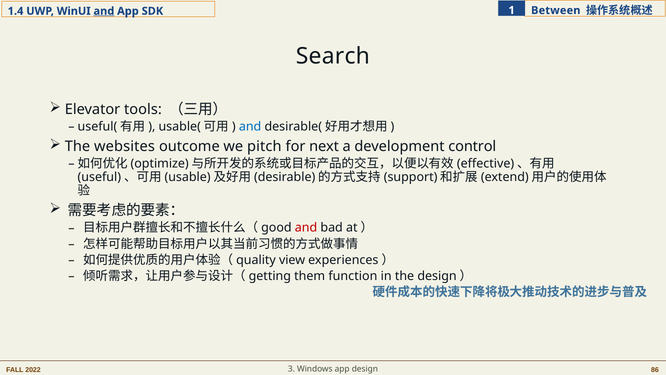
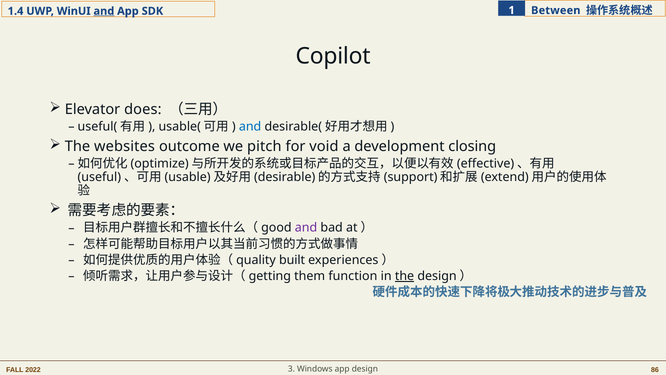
Search: Search -> Copilot
tools: tools -> does
next: next -> void
control: control -> closing
and at (306, 228) colour: red -> purple
view: view -> built
the at (405, 276) underline: none -> present
